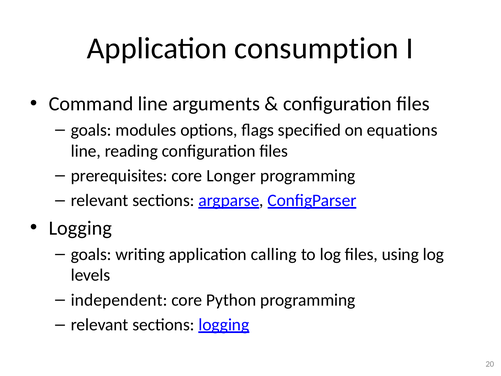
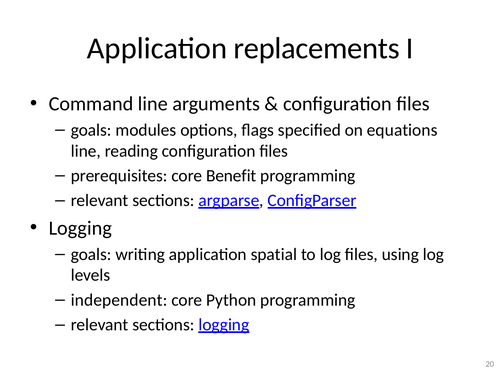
consumption: consumption -> replacements
Longer: Longer -> Benefit
calling: calling -> spatial
